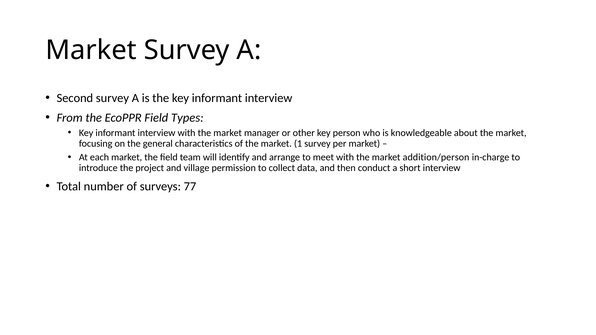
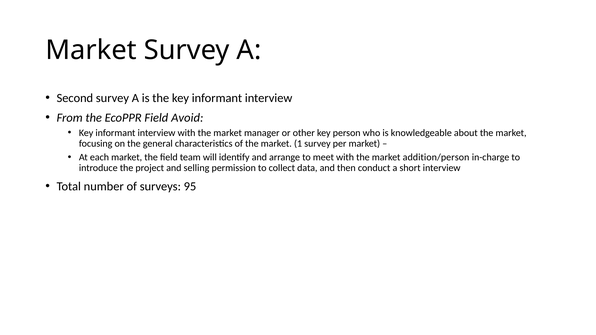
Types: Types -> Avoid
village: village -> selling
77: 77 -> 95
